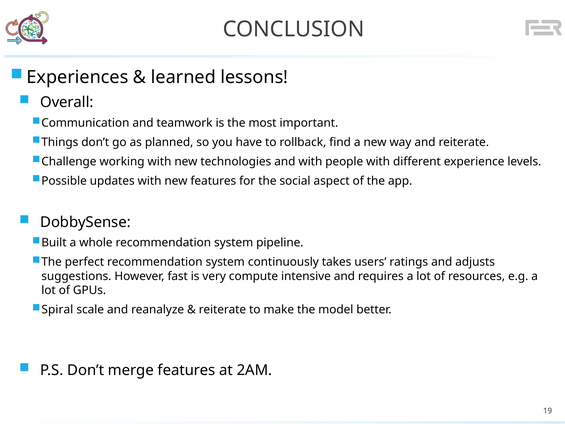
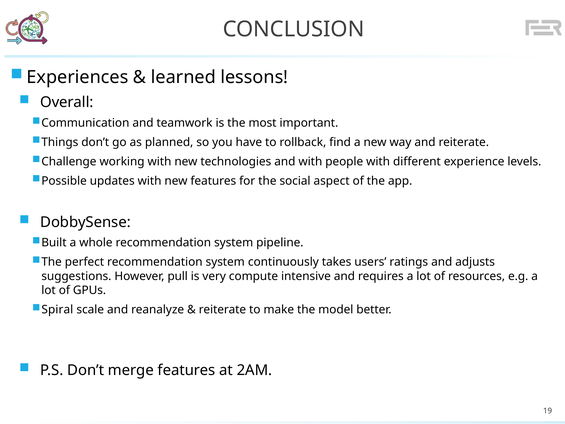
fast: fast -> pull
